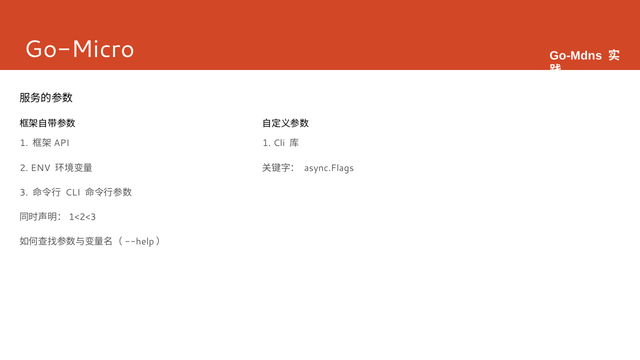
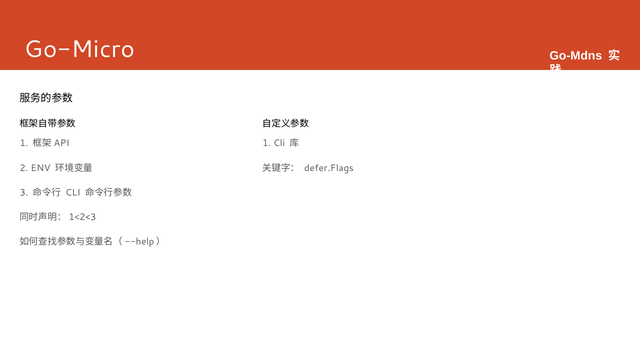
async.Flags: async.Flags -> defer.Flags
